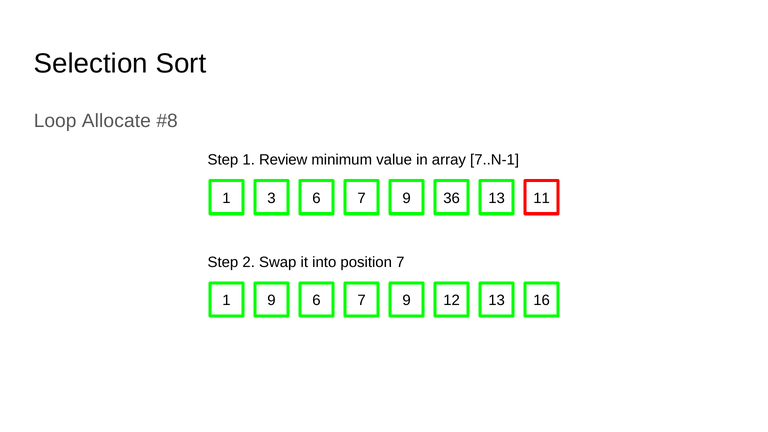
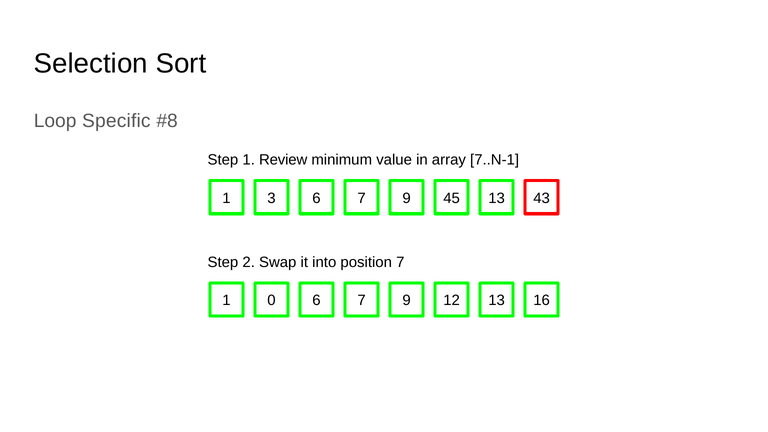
Allocate: Allocate -> Specific
36: 36 -> 45
11: 11 -> 43
1 9: 9 -> 0
